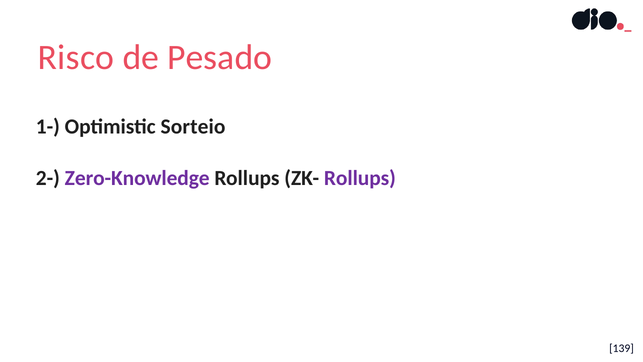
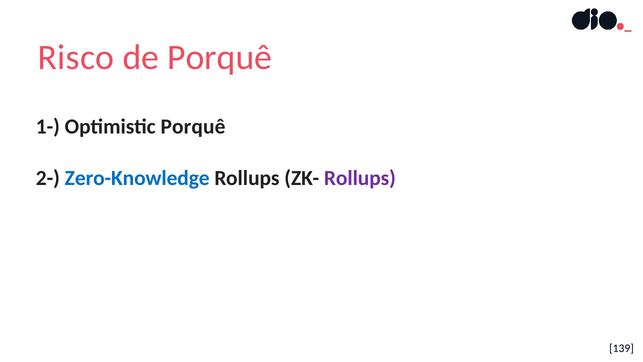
de Pesado: Pesado -> Porquê
Optimistic Sorteio: Sorteio -> Porquê
Zero-Knowledge colour: purple -> blue
